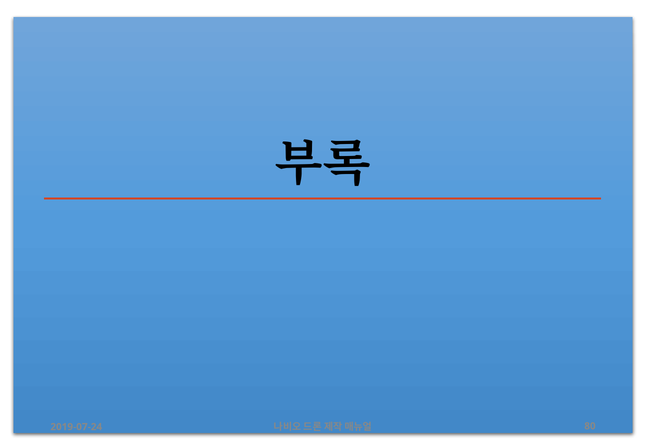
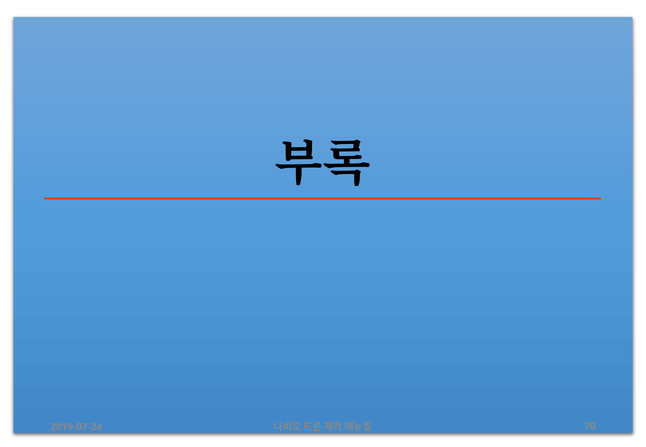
80: 80 -> 70
